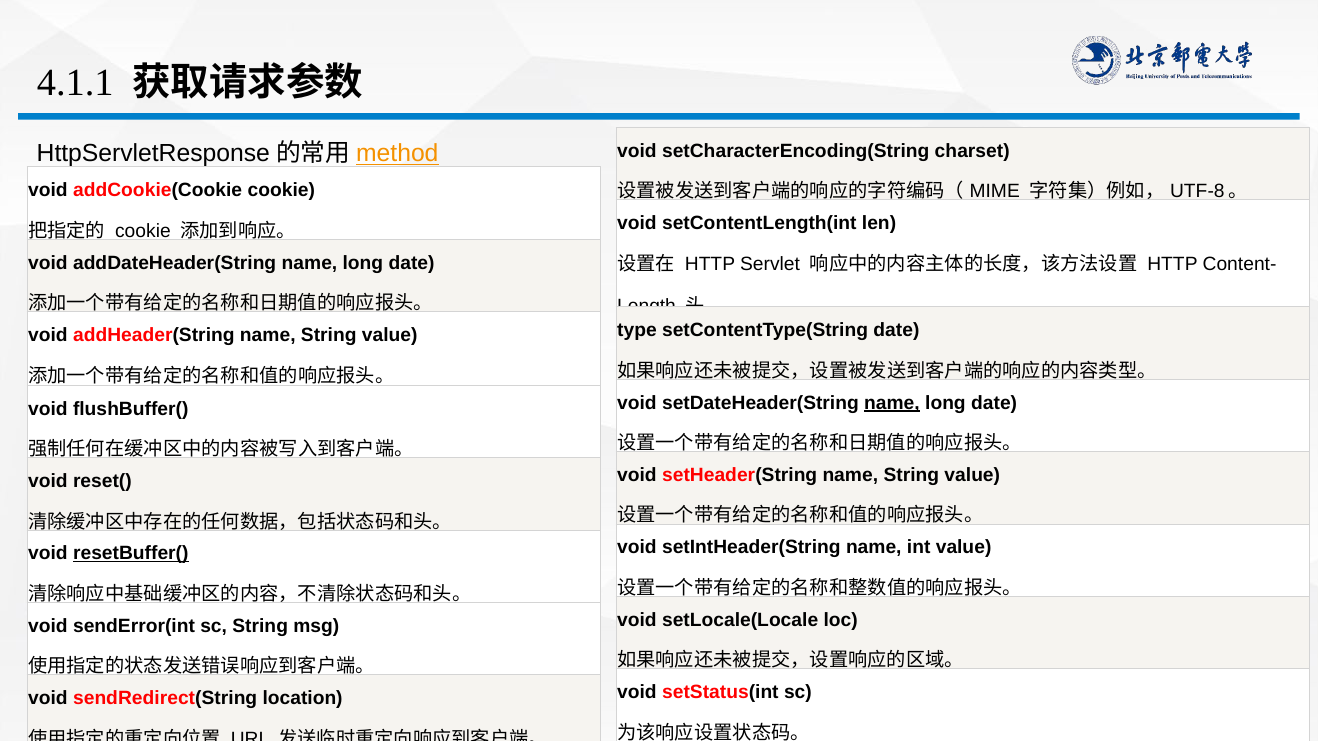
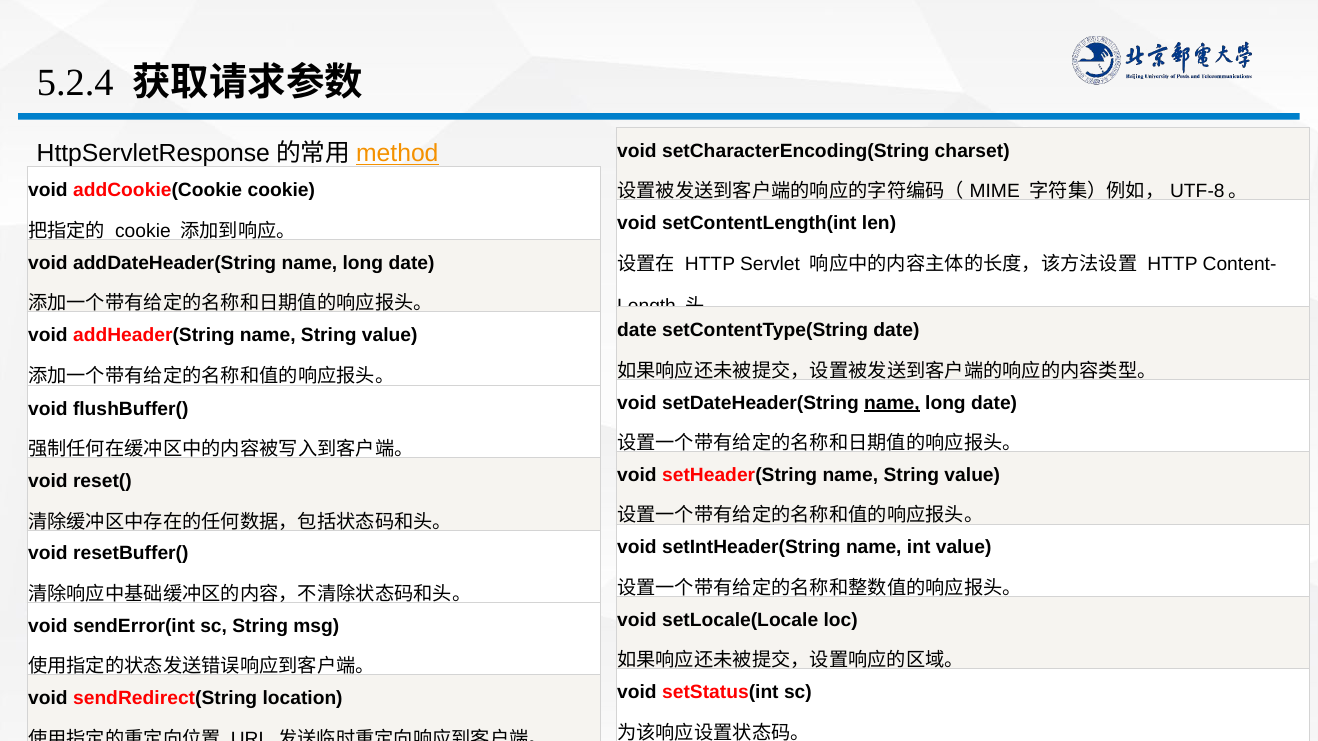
4.1.1: 4.1.1 -> 5.2.4
type at (637, 330): type -> date
resetBuffer( underline: present -> none
